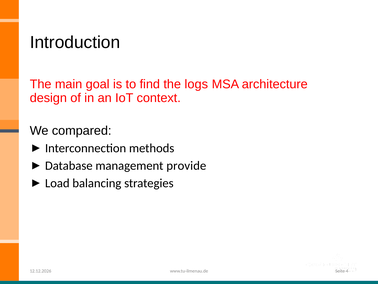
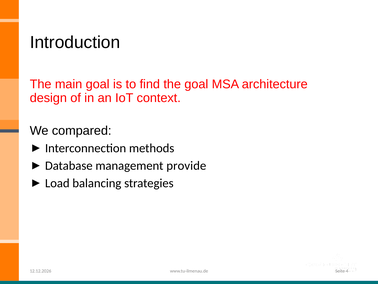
the logs: logs -> goal
